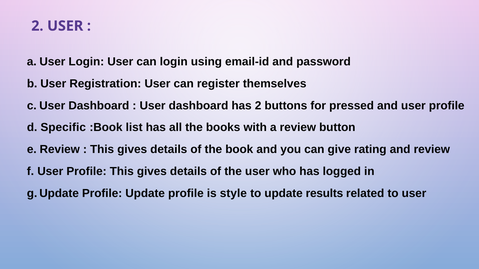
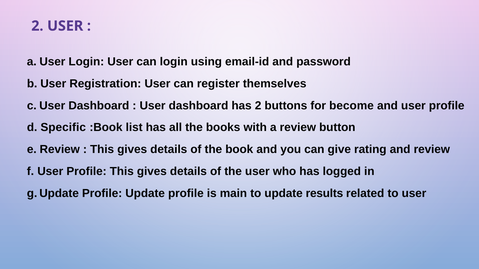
pressed: pressed -> become
style: style -> main
